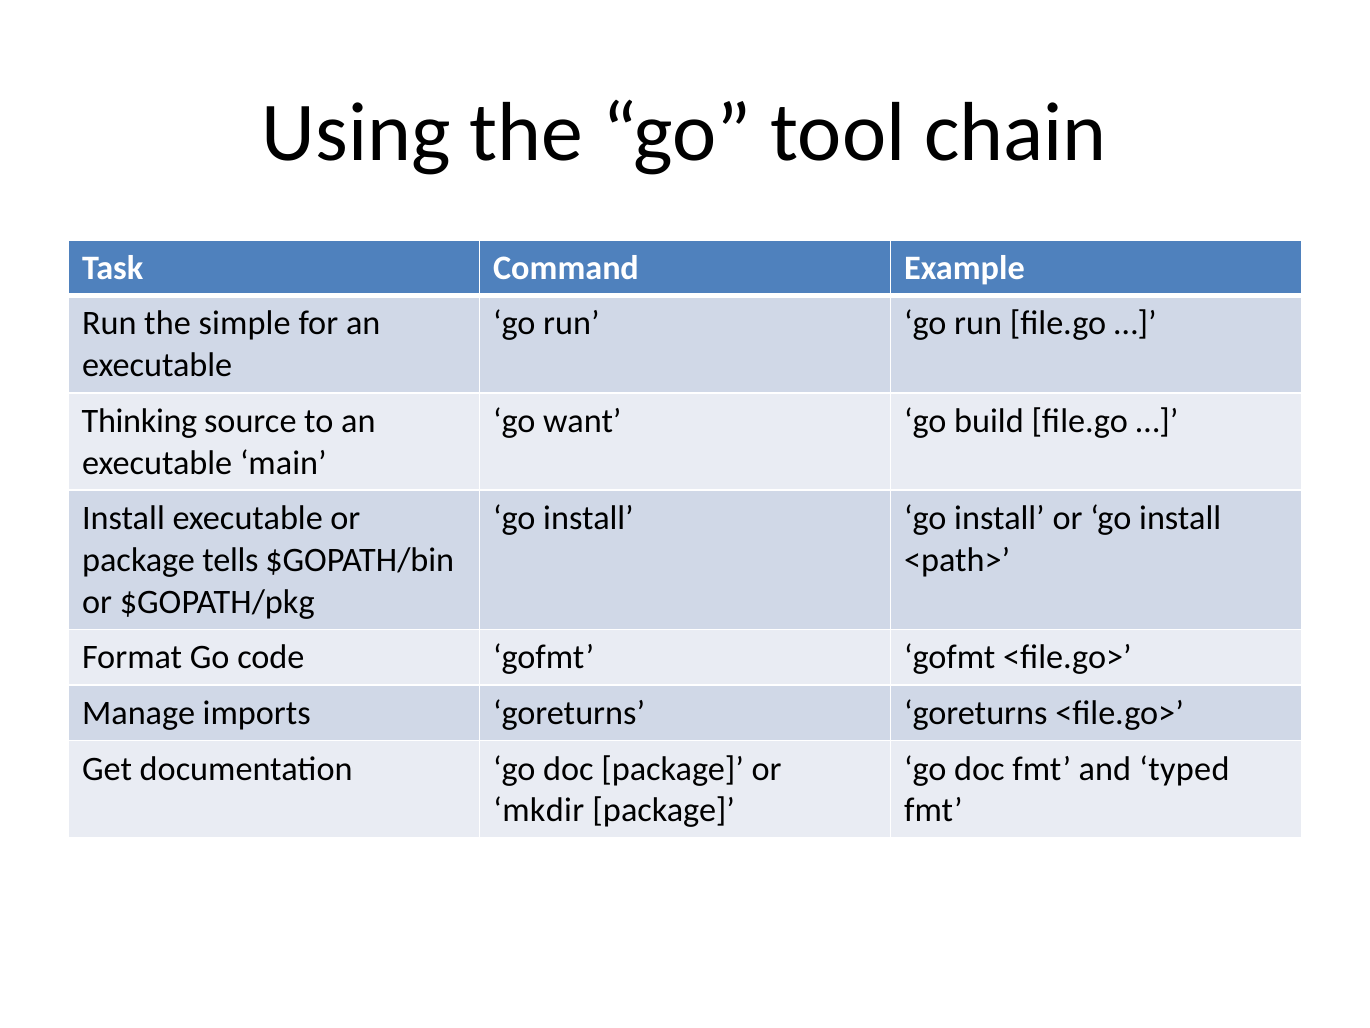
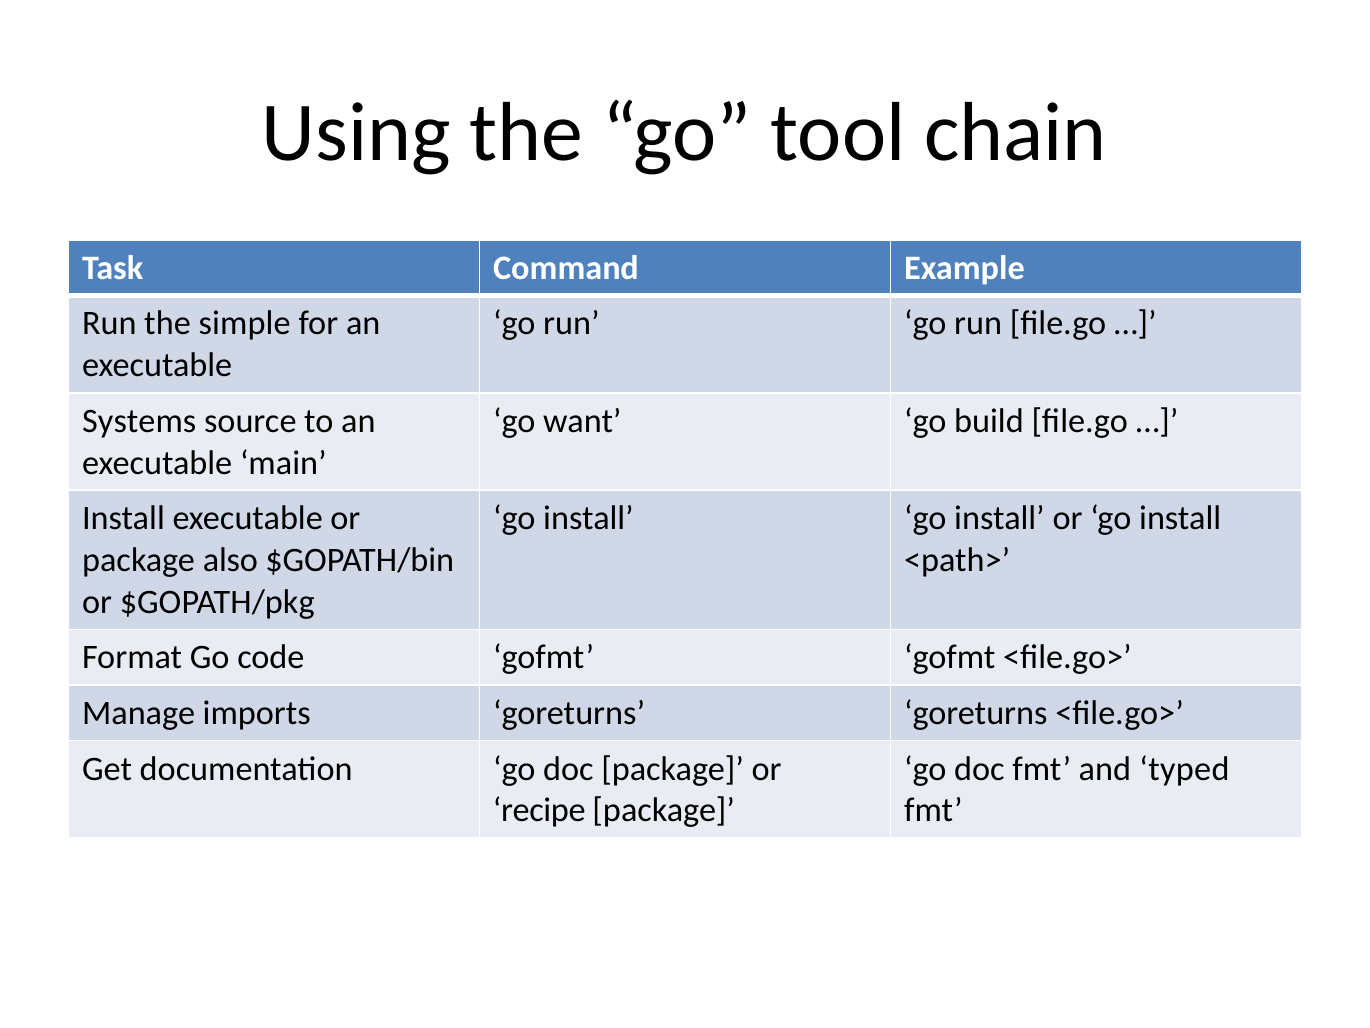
Thinking: Thinking -> Systems
tells: tells -> also
mkdir: mkdir -> recipe
